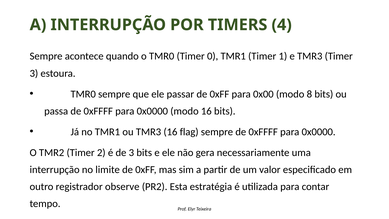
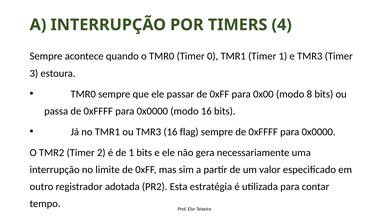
de 3: 3 -> 1
observe: observe -> adotada
